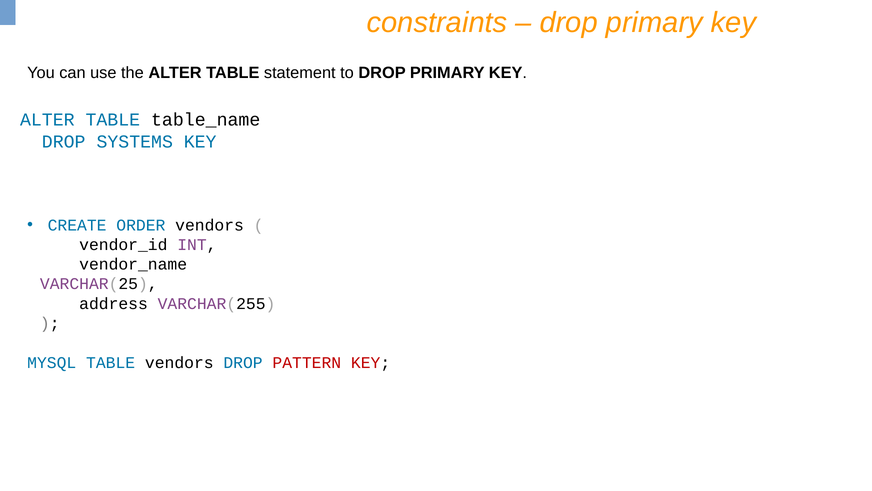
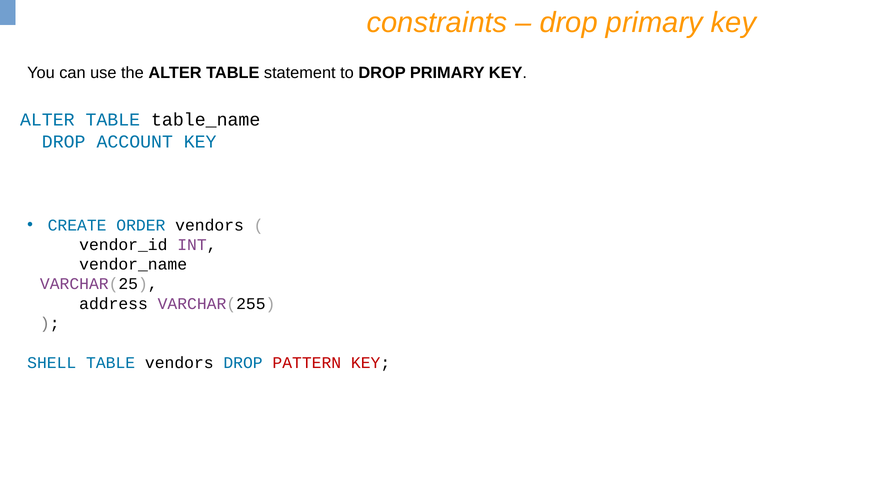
SYSTEMS: SYSTEMS -> ACCOUNT
MYSQL: MYSQL -> SHELL
